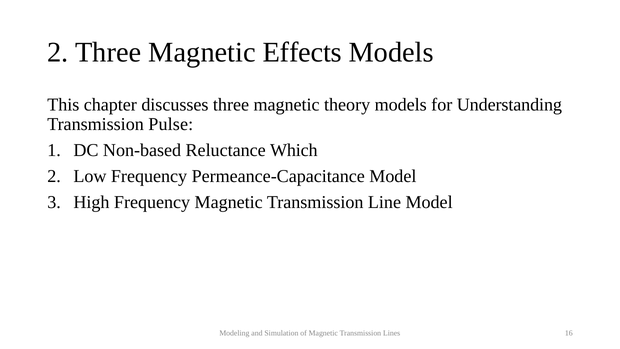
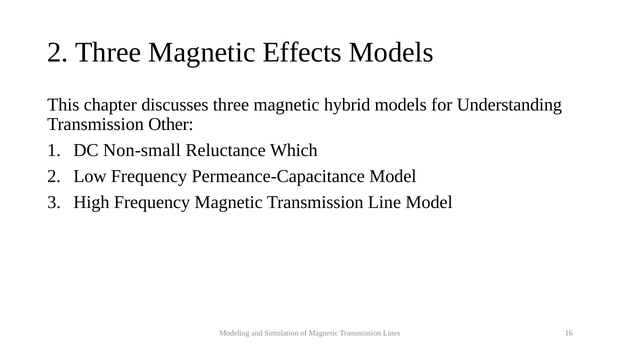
theory: theory -> hybrid
Pulse: Pulse -> Other
Non-based: Non-based -> Non-small
